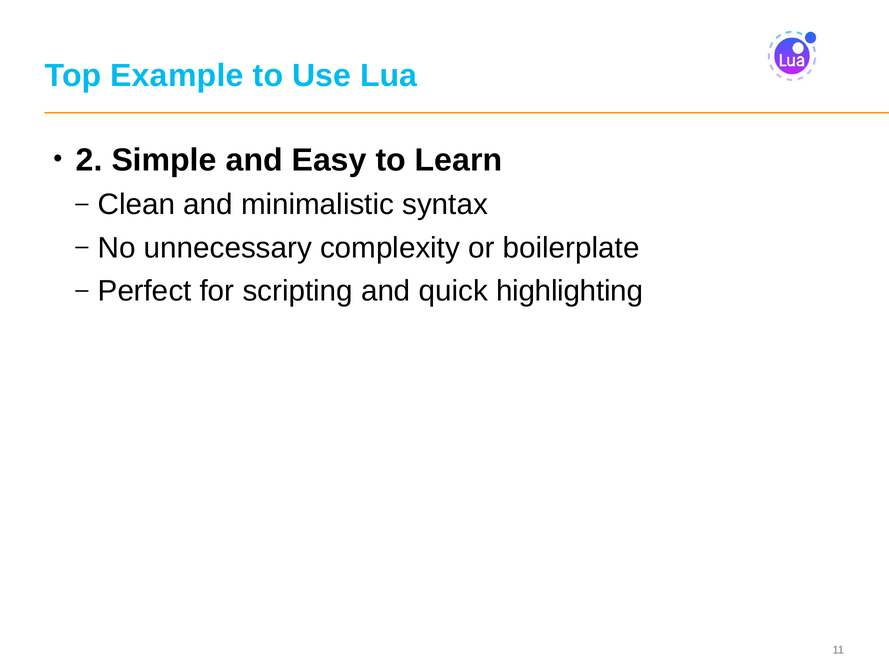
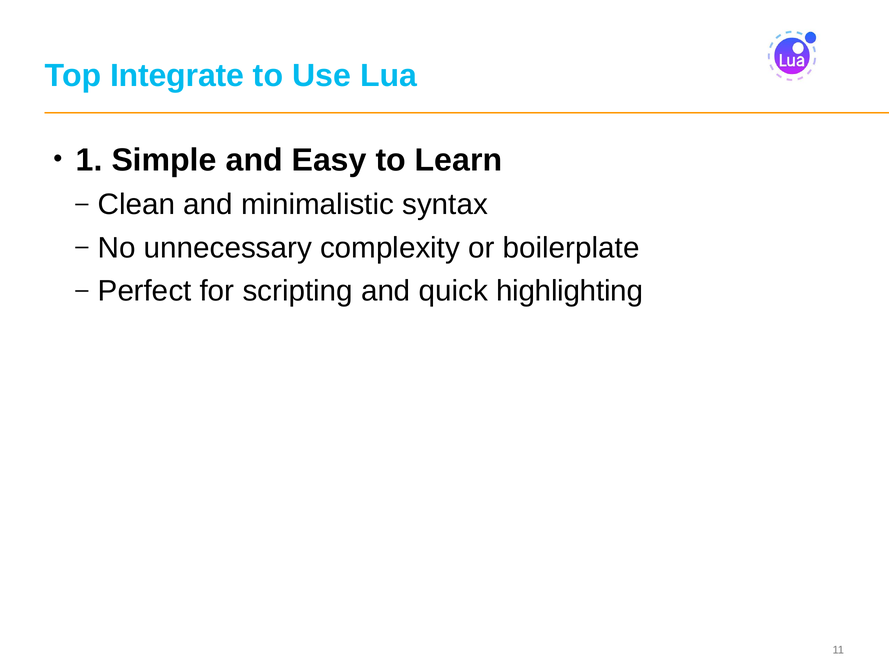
Example: Example -> Integrate
2: 2 -> 1
